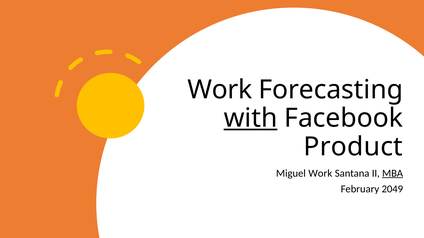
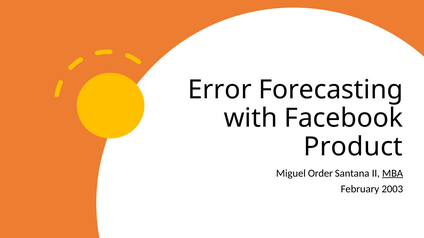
Work at (220, 90): Work -> Error
with underline: present -> none
Miguel Work: Work -> Order
2049: 2049 -> 2003
